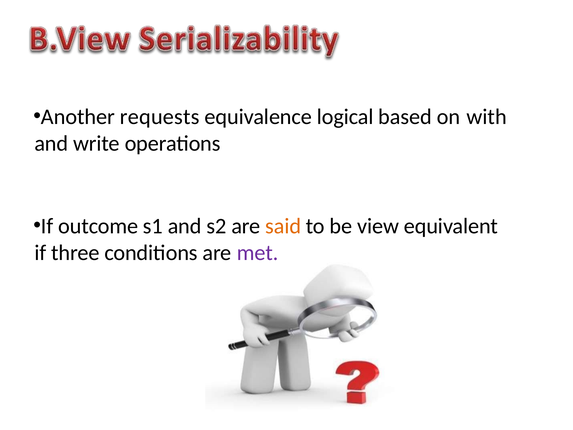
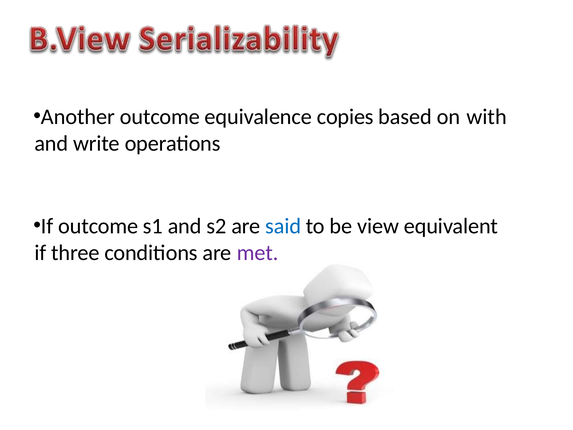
Another requests: requests -> outcome
logical: logical -> copies
said colour: orange -> blue
